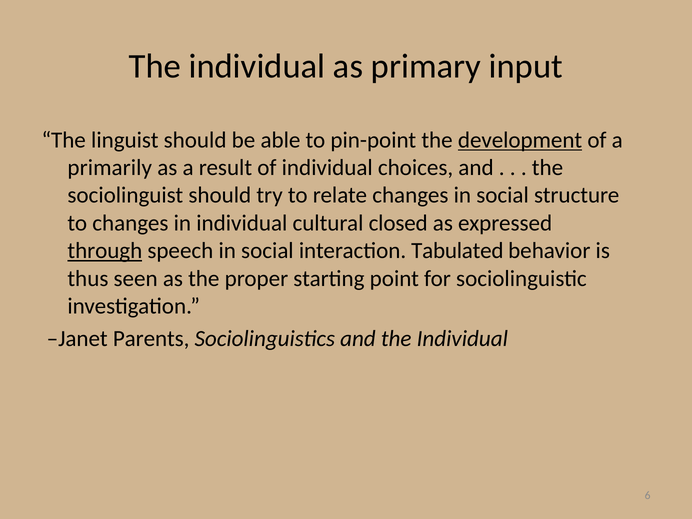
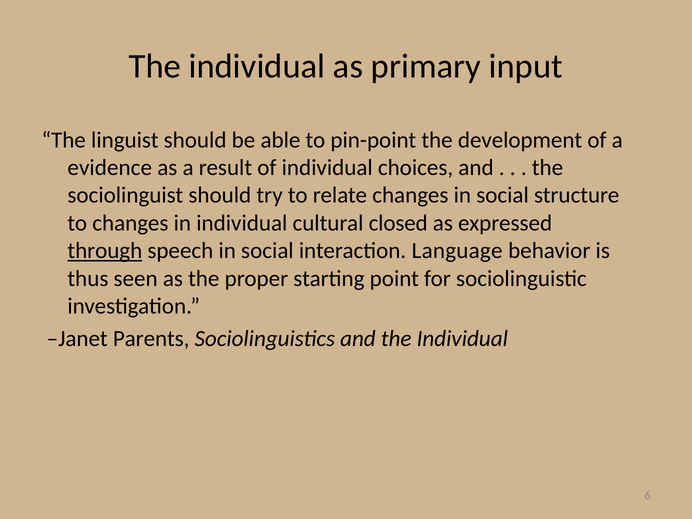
development underline: present -> none
primarily: primarily -> evidence
Tabulated: Tabulated -> Language
